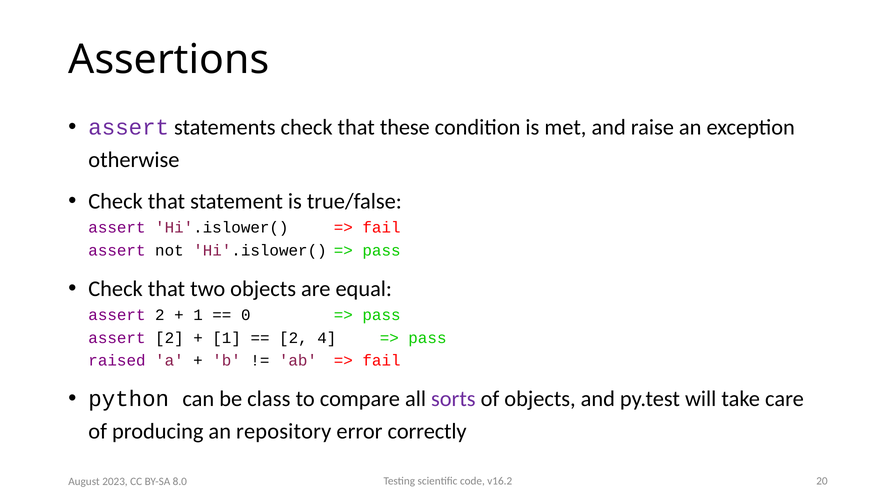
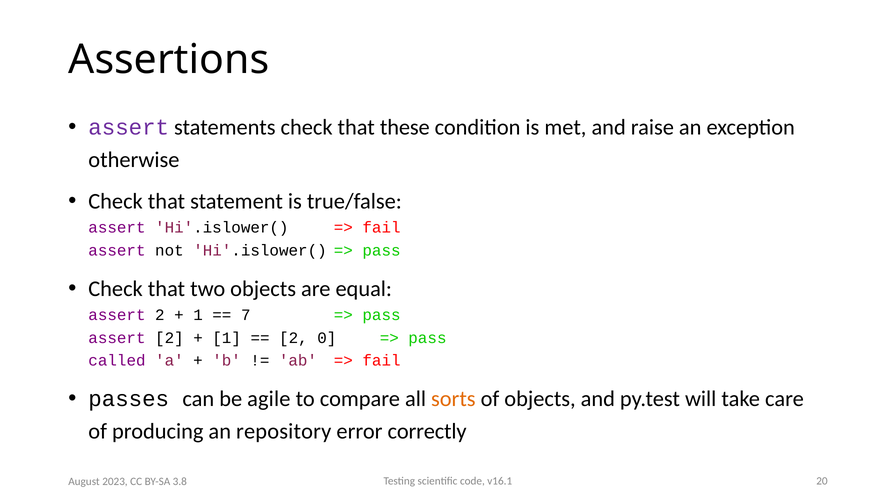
0: 0 -> 7
4: 4 -> 0
raised: raised -> called
python: python -> passes
class: class -> agile
sorts colour: purple -> orange
v16.2: v16.2 -> v16.1
8.0: 8.0 -> 3.8
